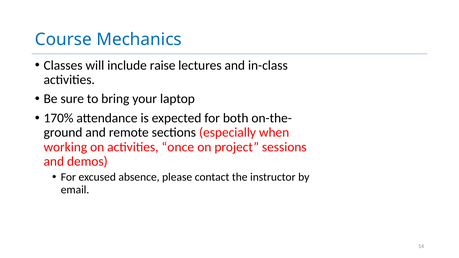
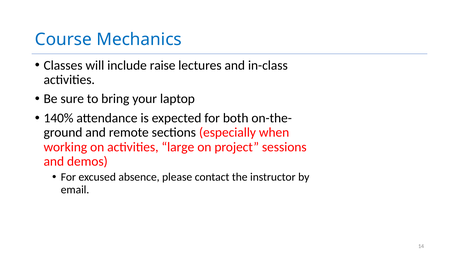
170%: 170% -> 140%
once: once -> large
